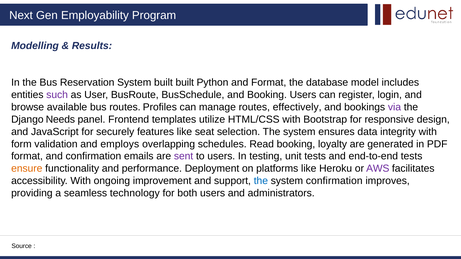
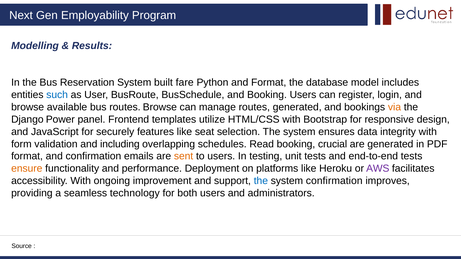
built built: built -> fare
such colour: purple -> blue
routes Profiles: Profiles -> Browse
routes effectively: effectively -> generated
via colour: purple -> orange
Needs: Needs -> Power
employs: employs -> including
loyalty: loyalty -> crucial
sent colour: purple -> orange
